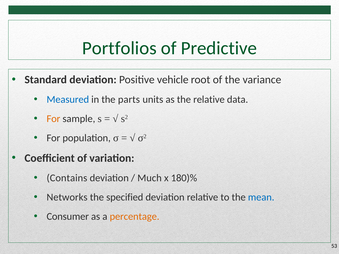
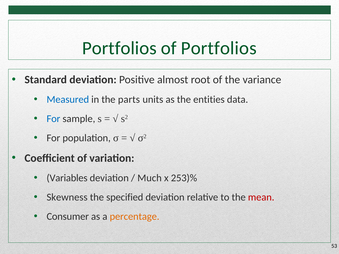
of Predictive: Predictive -> Portfolios
vehicle: vehicle -> almost
the relative: relative -> entities
For at (53, 119) colour: orange -> blue
Contains: Contains -> Variables
180)%: 180)% -> 253)%
Networks: Networks -> Skewness
mean colour: blue -> red
